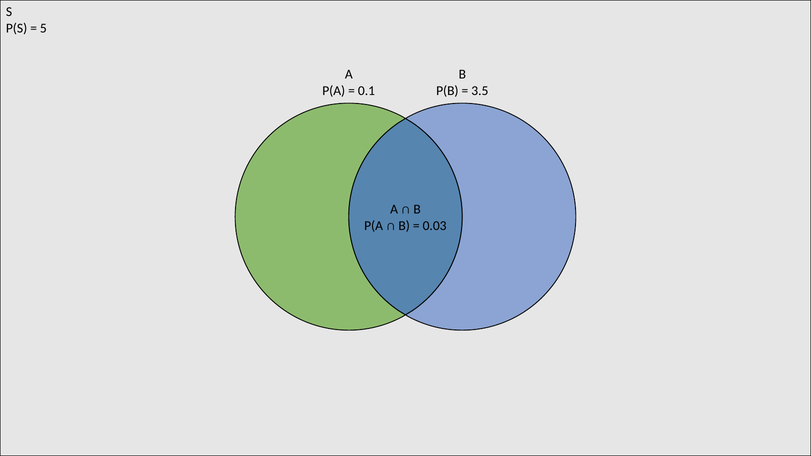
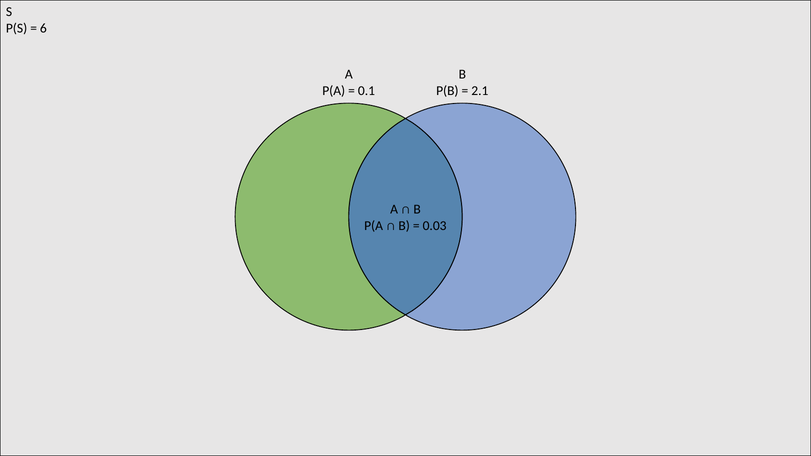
5: 5 -> 6
3.5: 3.5 -> 2.1
